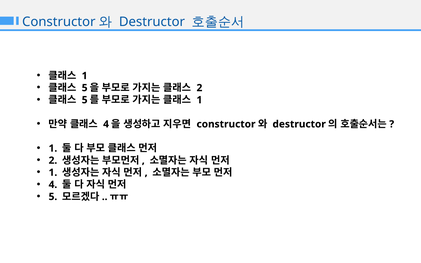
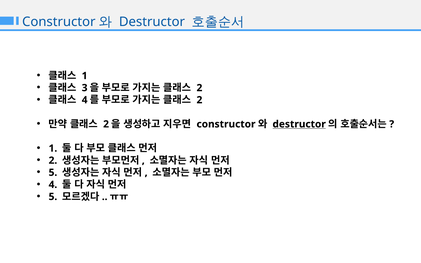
5 at (85, 88): 5 -> 3
5 at (85, 100): 5 -> 4
1 at (199, 100): 1 -> 2
4 at (106, 124): 4 -> 2
destructor at (299, 124) underline: none -> present
1 at (53, 173): 1 -> 5
